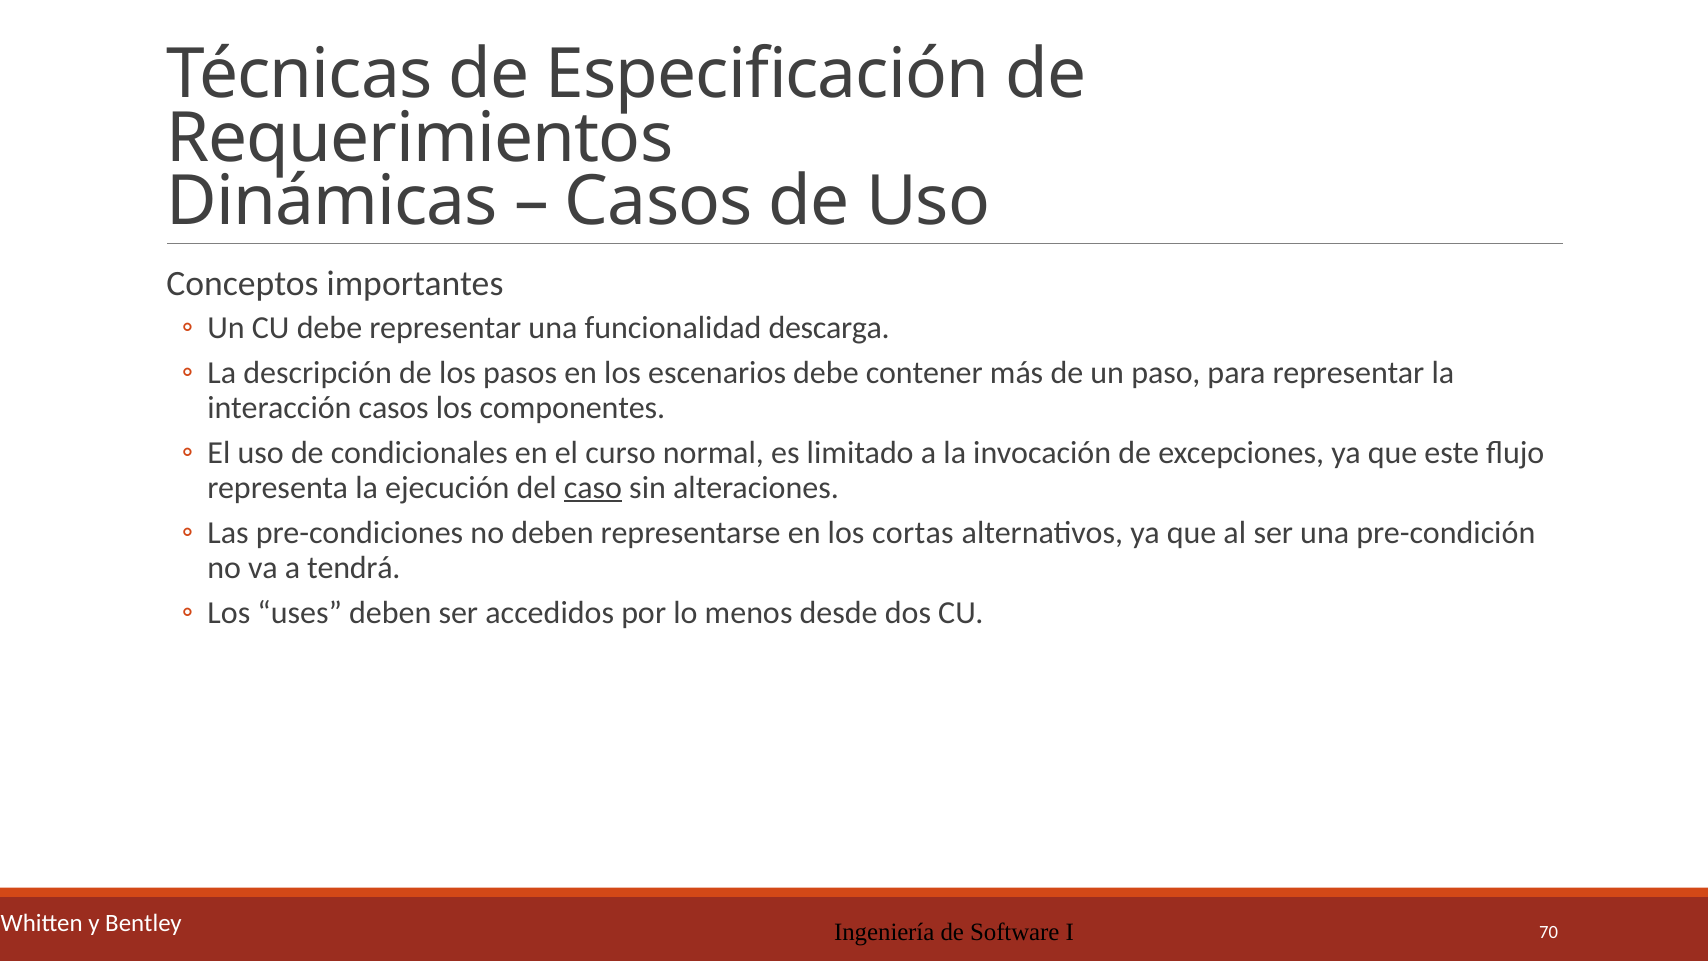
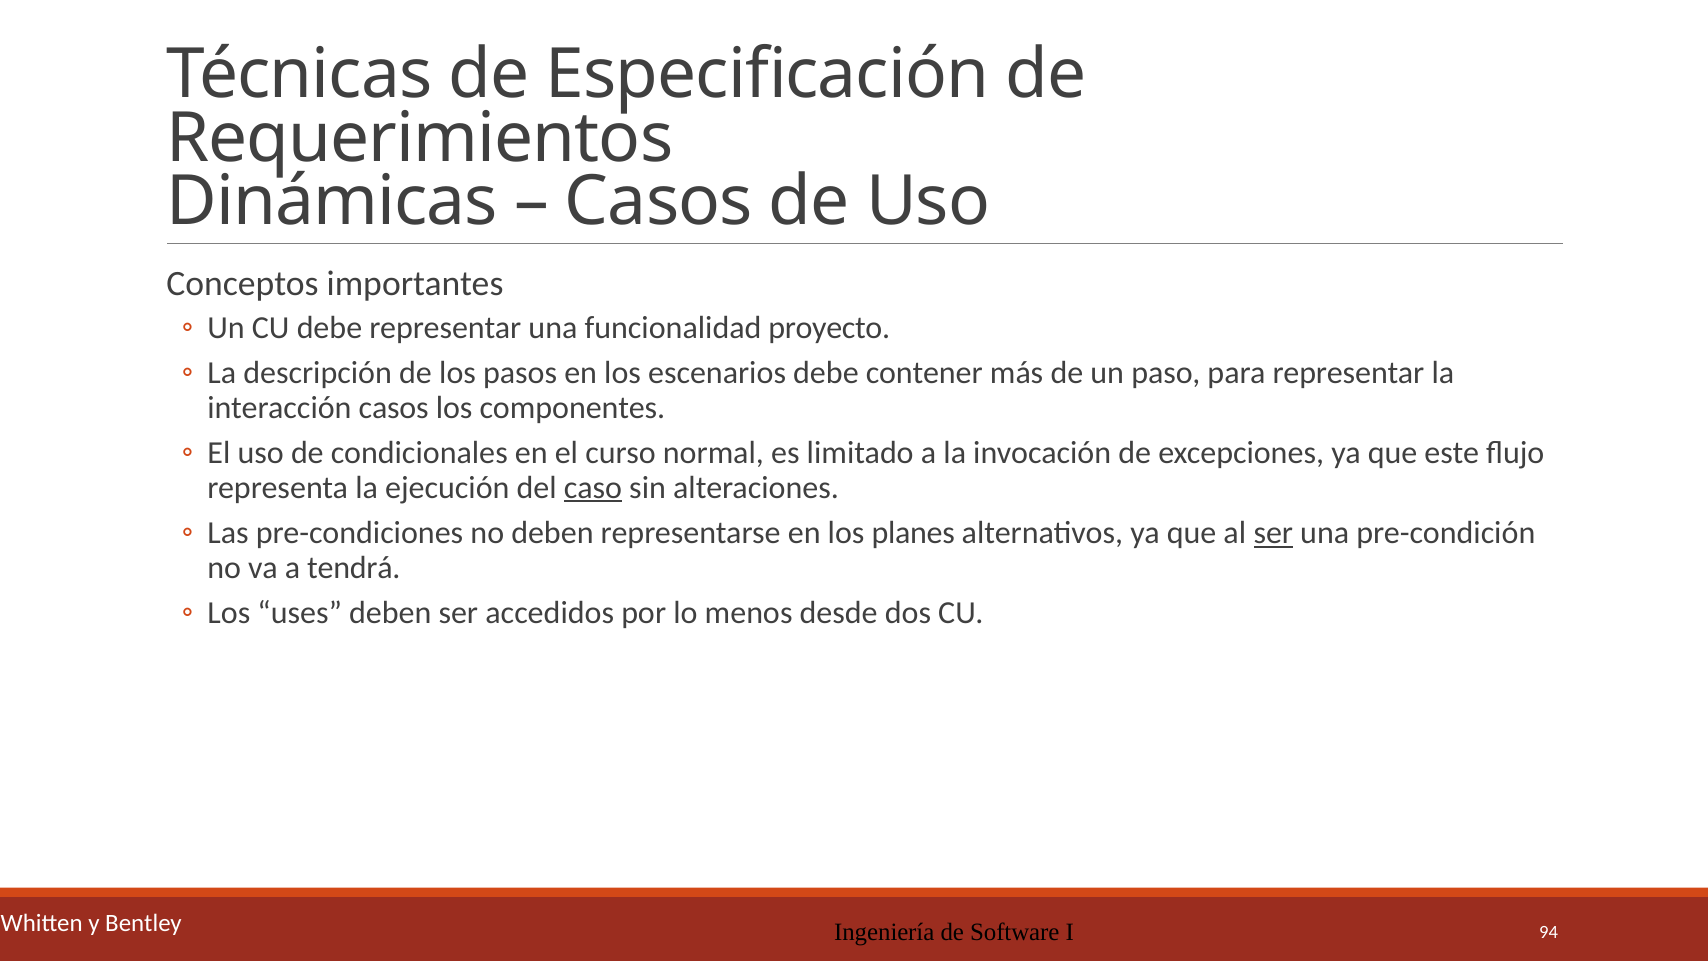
descarga: descarga -> proyecto
cortas: cortas -> planes
ser at (1273, 533) underline: none -> present
70: 70 -> 94
